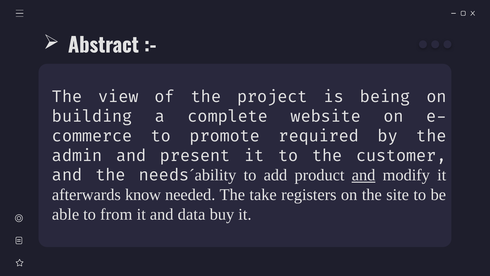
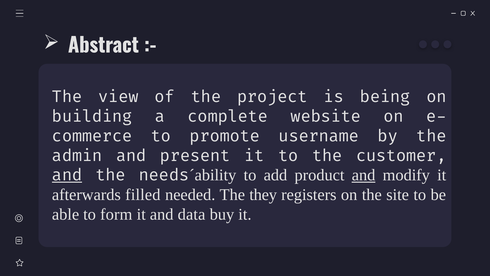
required: required -> username
and at (67, 175) underline: none -> present
know: know -> filled
take: take -> they
from: from -> form
